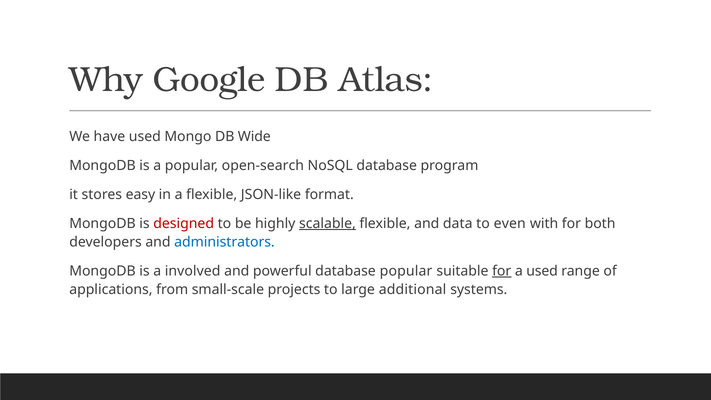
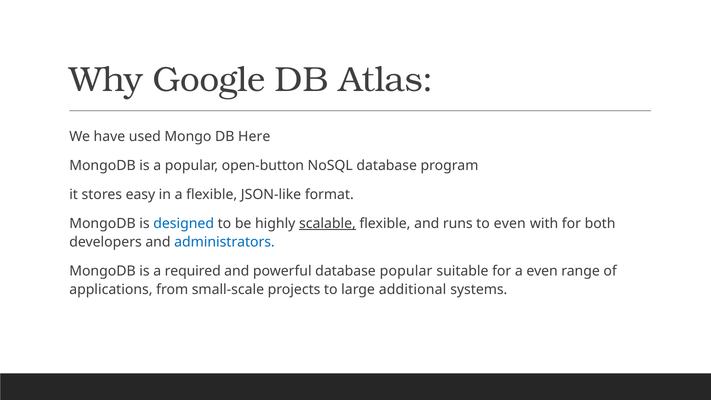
Wide: Wide -> Here
open-search: open-search -> open-button
designed colour: red -> blue
data: data -> runs
involved: involved -> required
for at (502, 271) underline: present -> none
a used: used -> even
